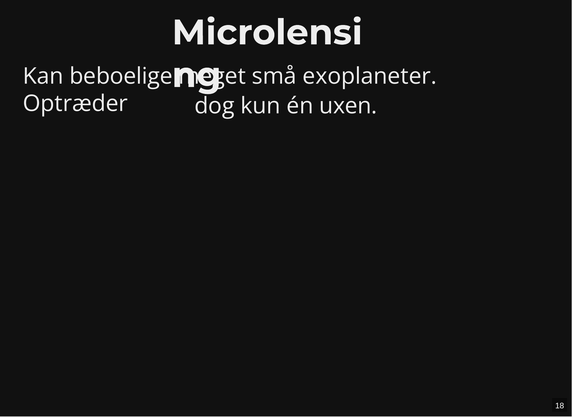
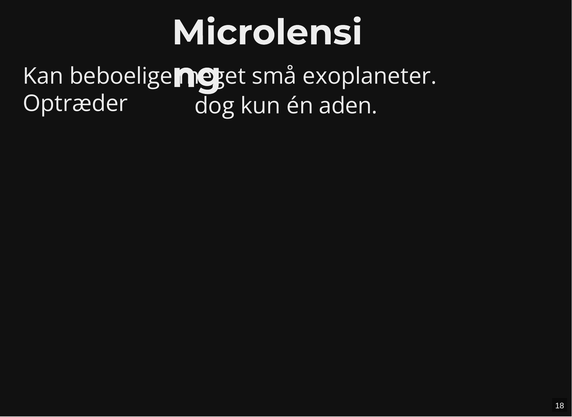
uxen: uxen -> aden
